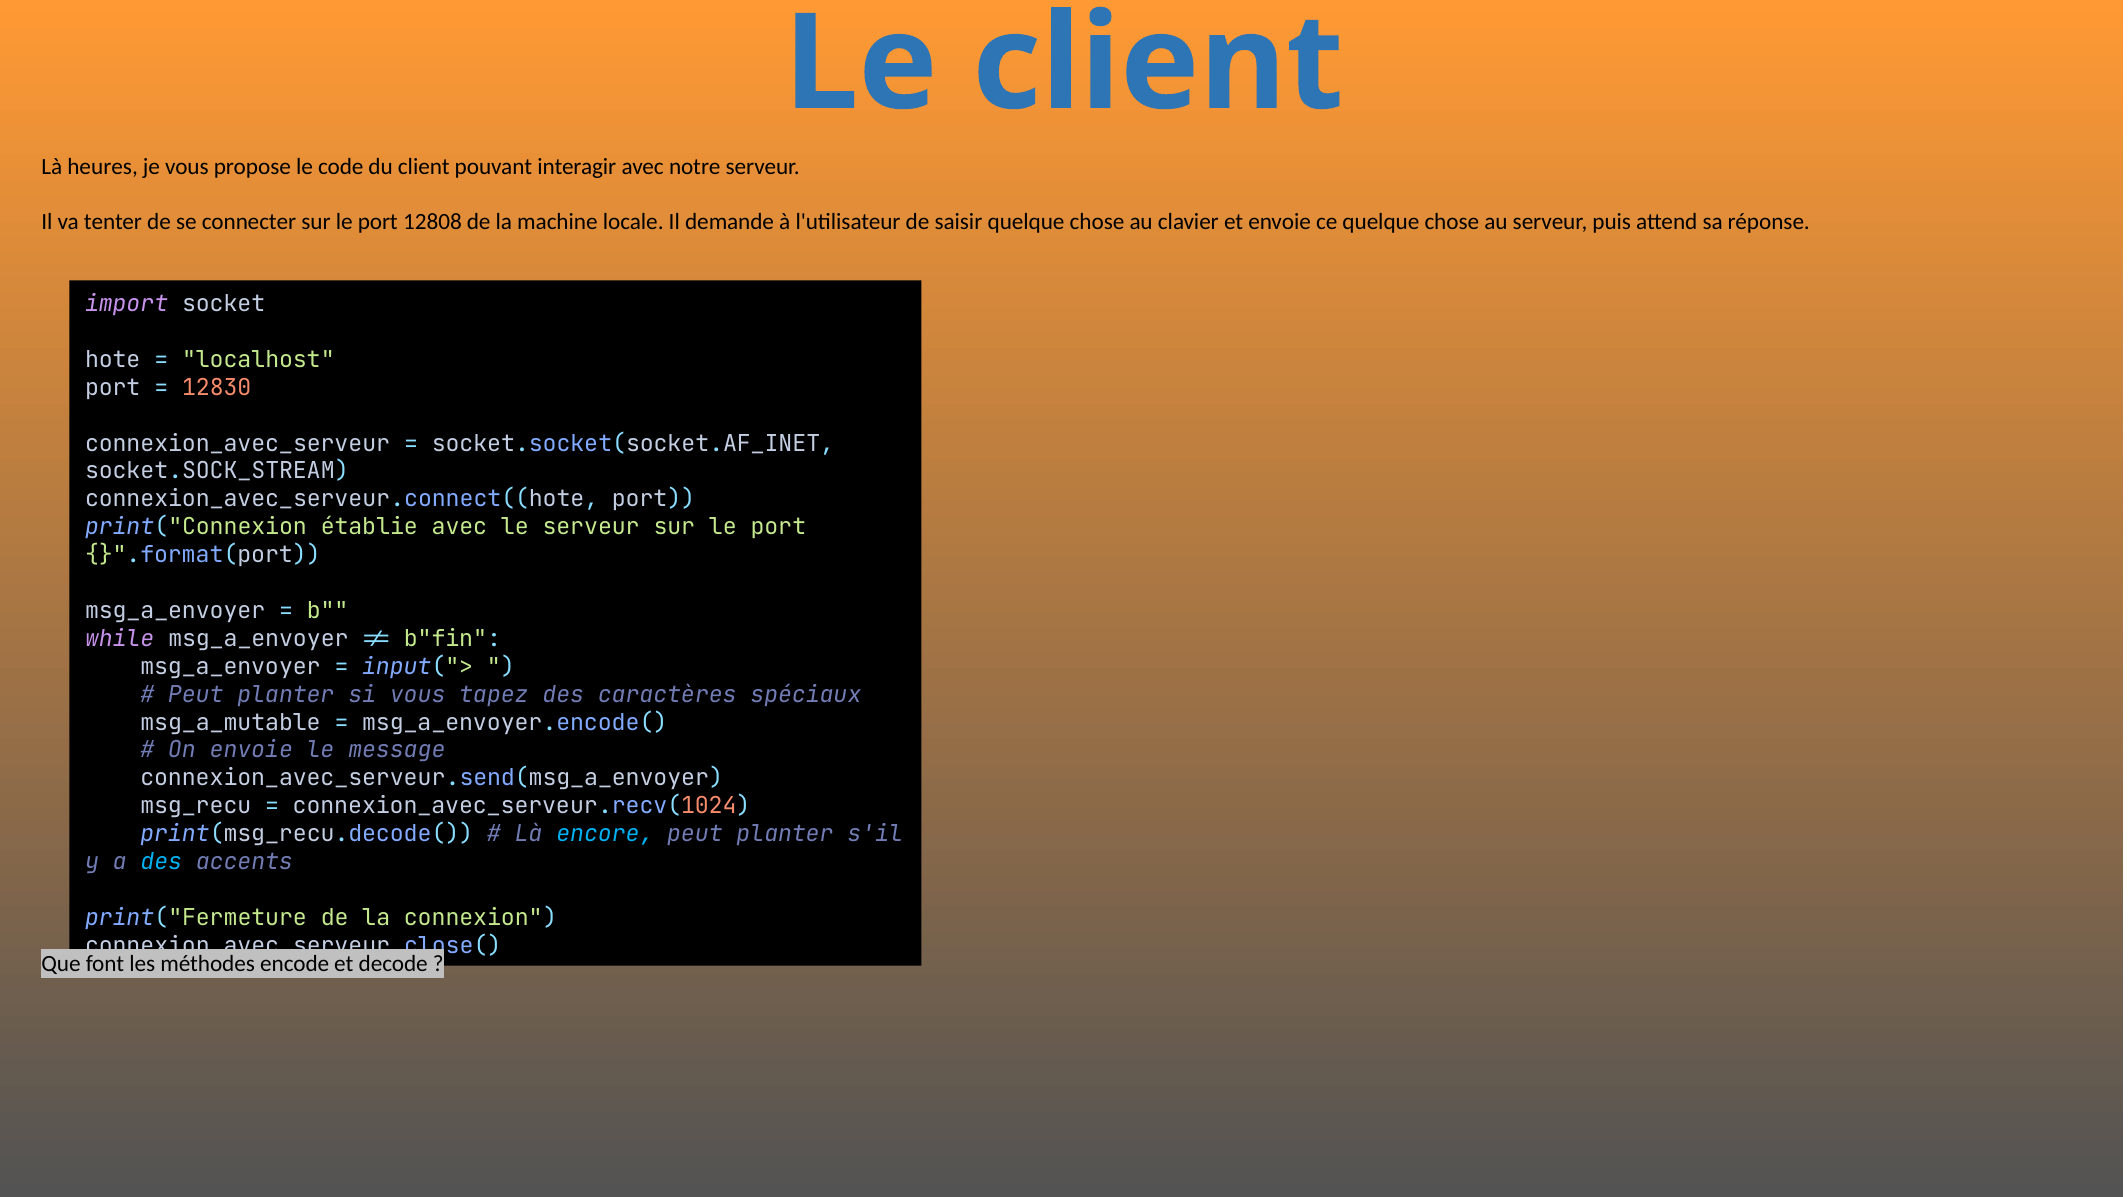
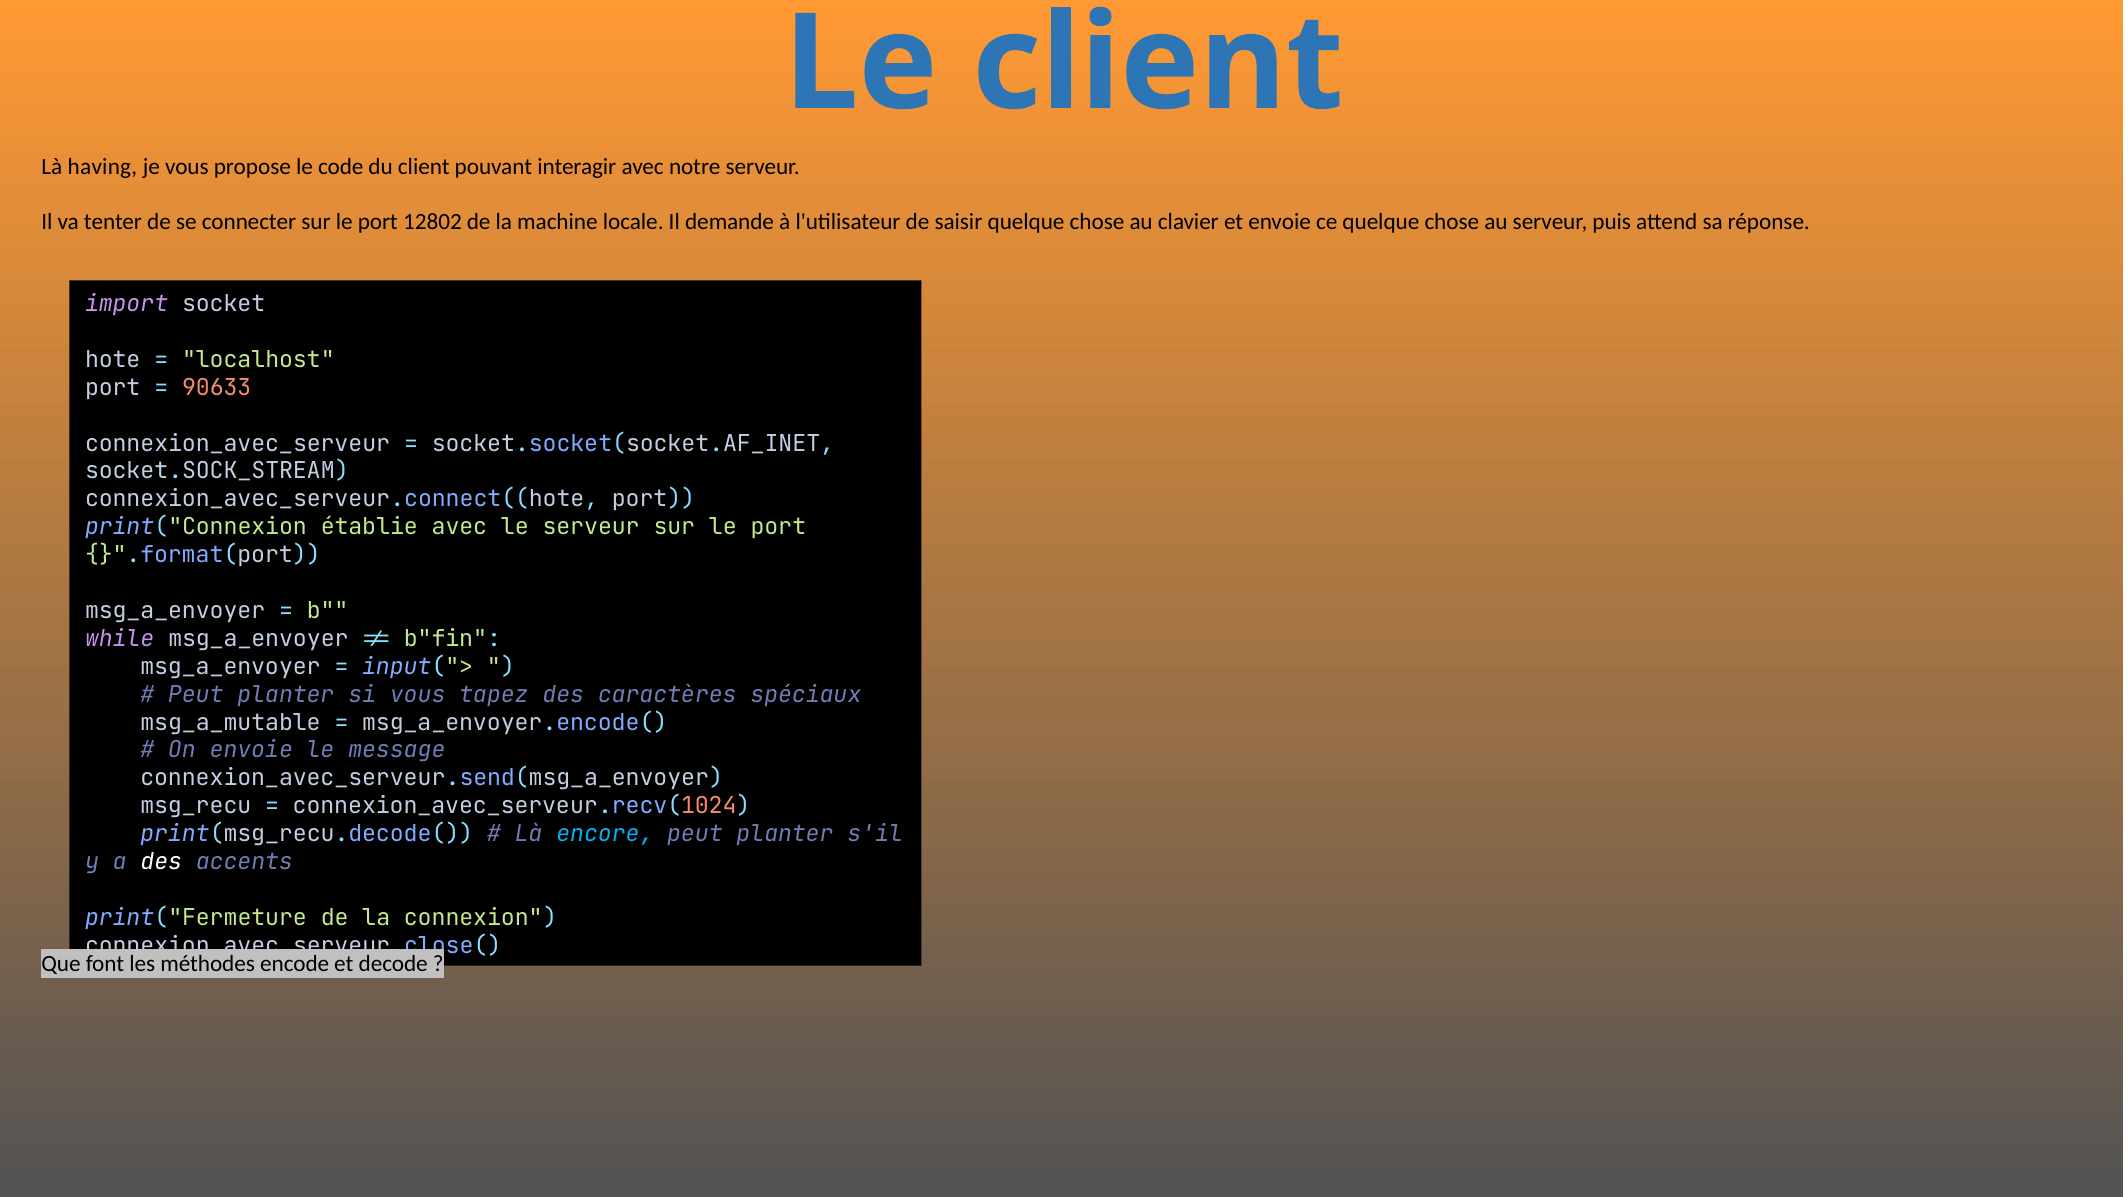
heures: heures -> having
12808: 12808 -> 12802
12830: 12830 -> 90633
des at (161, 862) colour: light blue -> white
